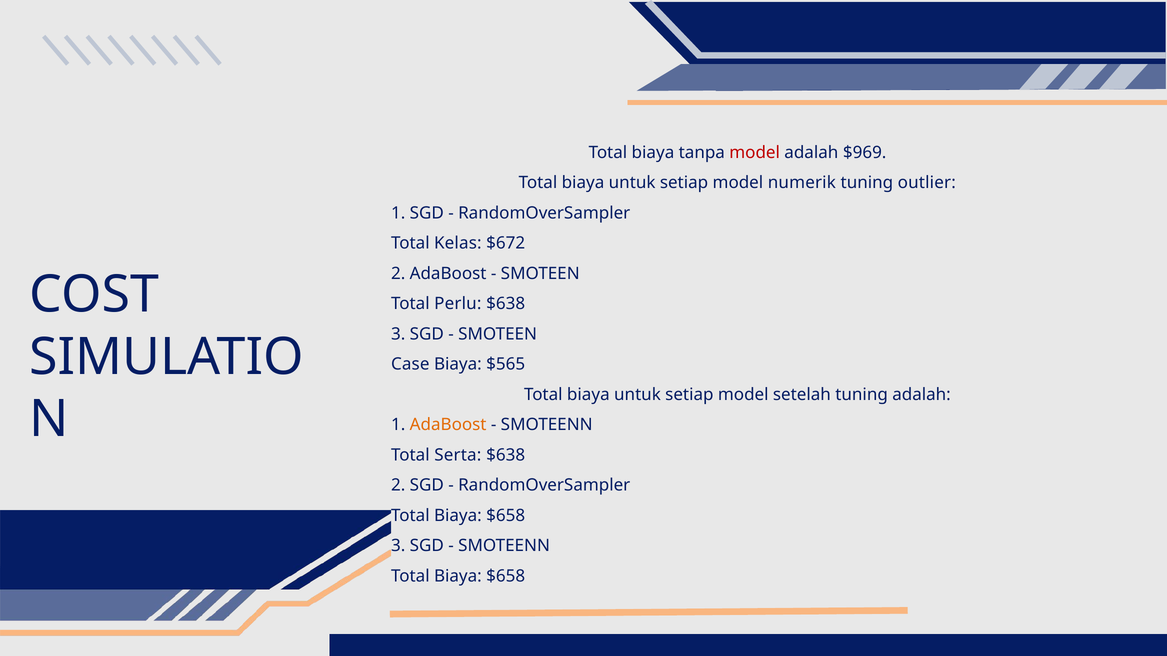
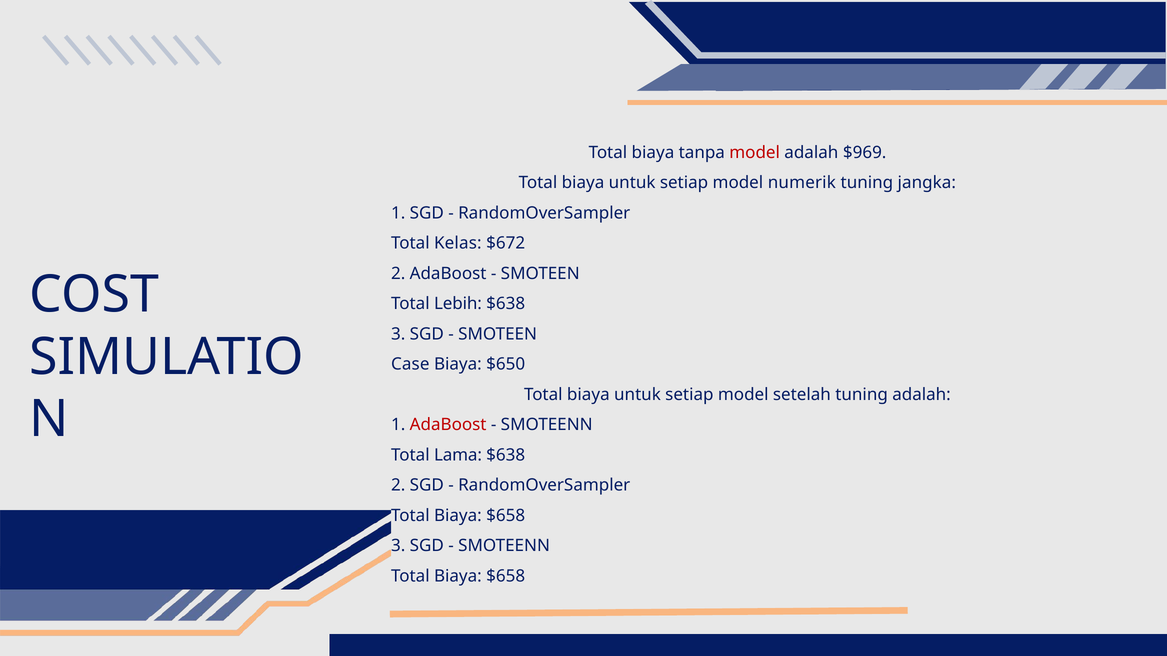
outlier: outlier -> jangka
Perlu: Perlu -> Lebih
$565: $565 -> $650
AdaBoost at (448, 425) colour: orange -> red
Serta: Serta -> Lama
